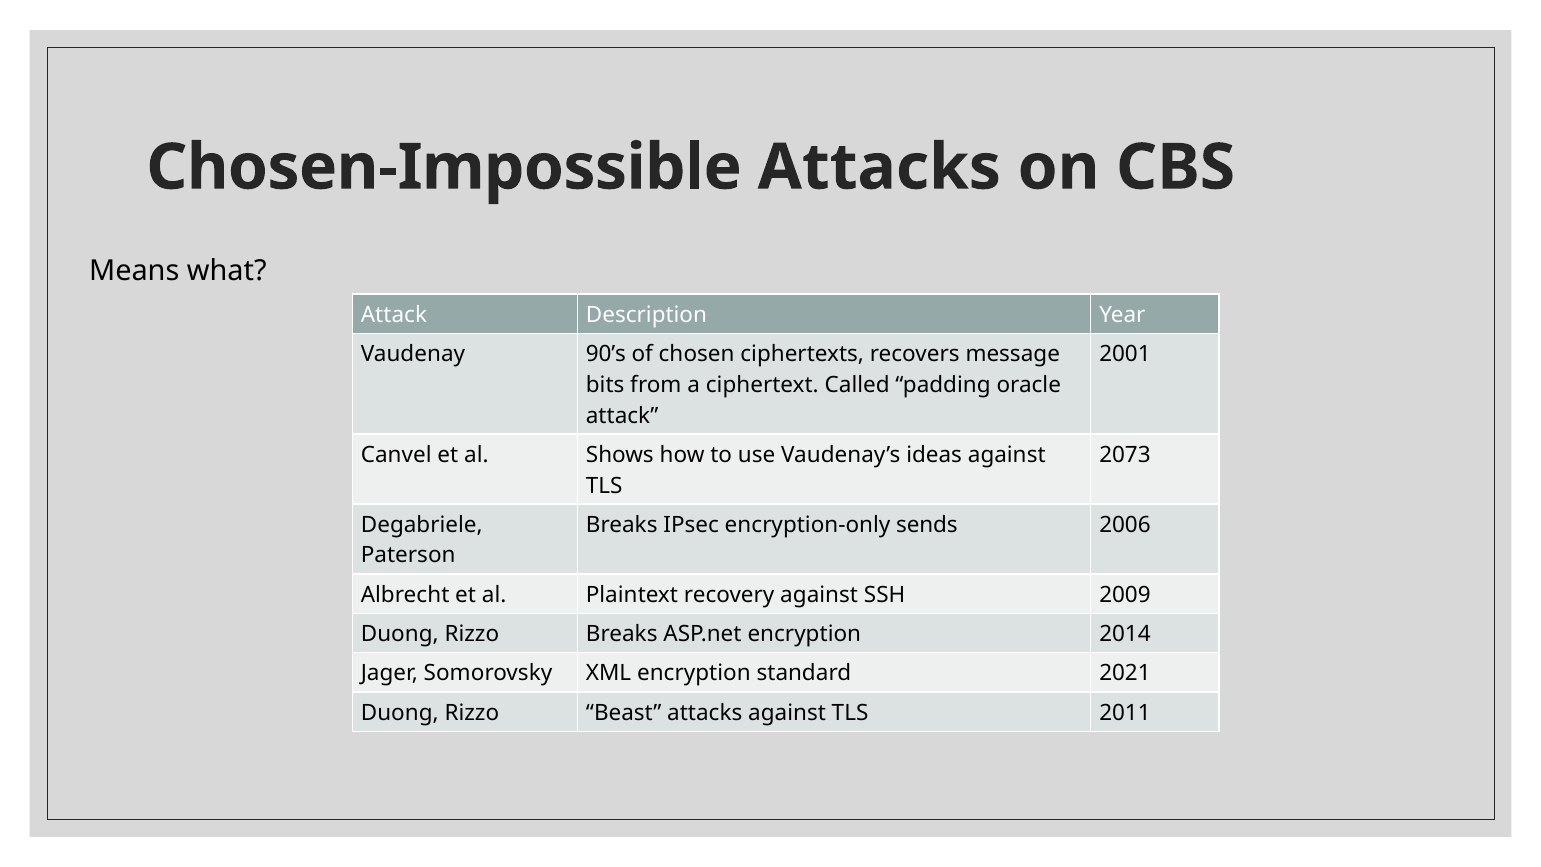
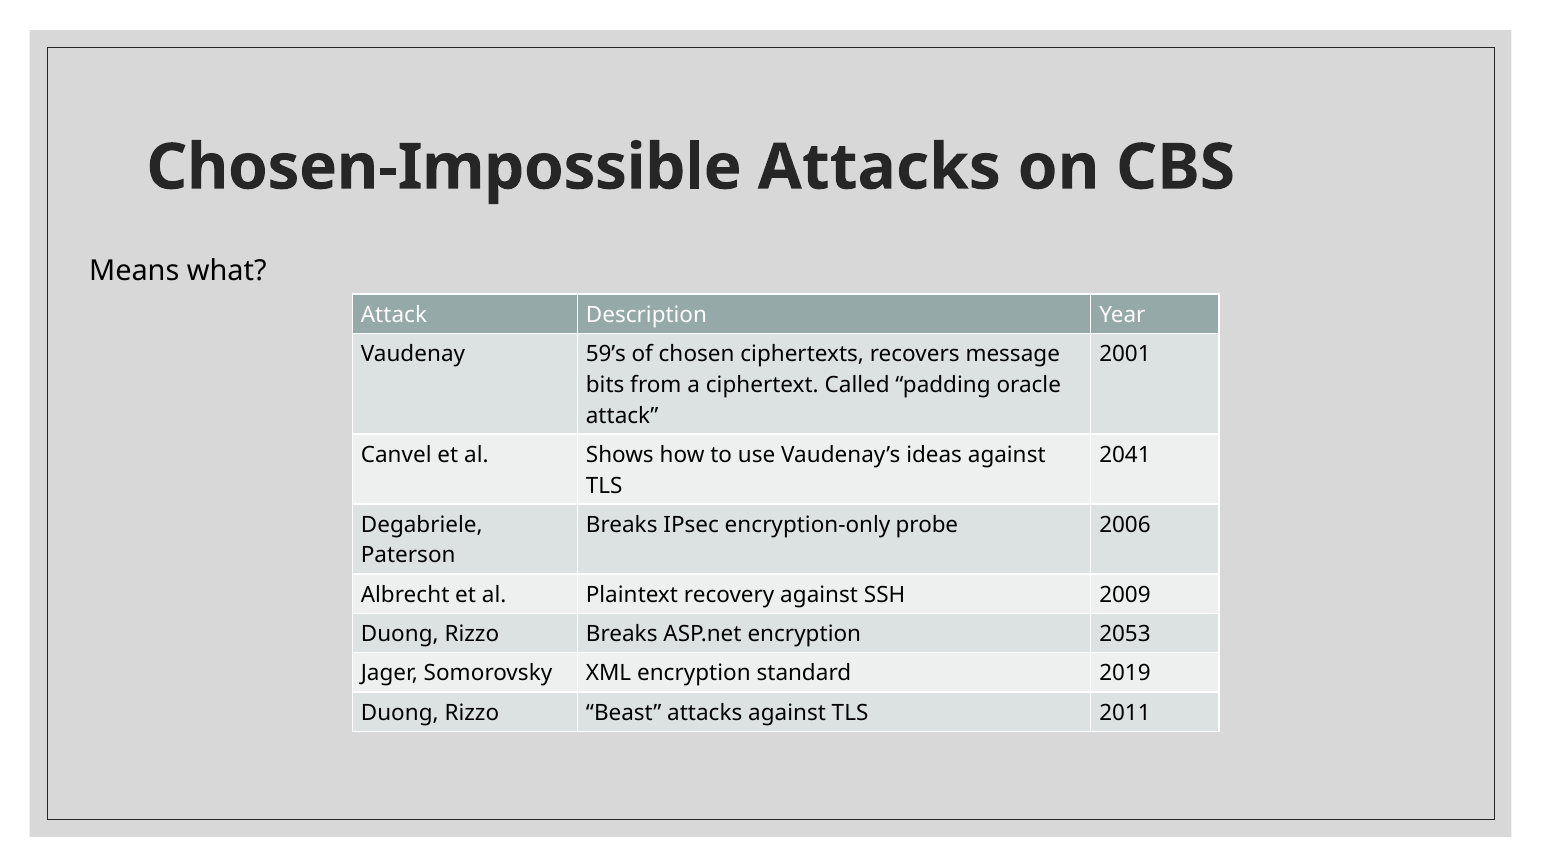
90’s: 90’s -> 59’s
2073: 2073 -> 2041
sends: sends -> probe
2014: 2014 -> 2053
2021: 2021 -> 2019
